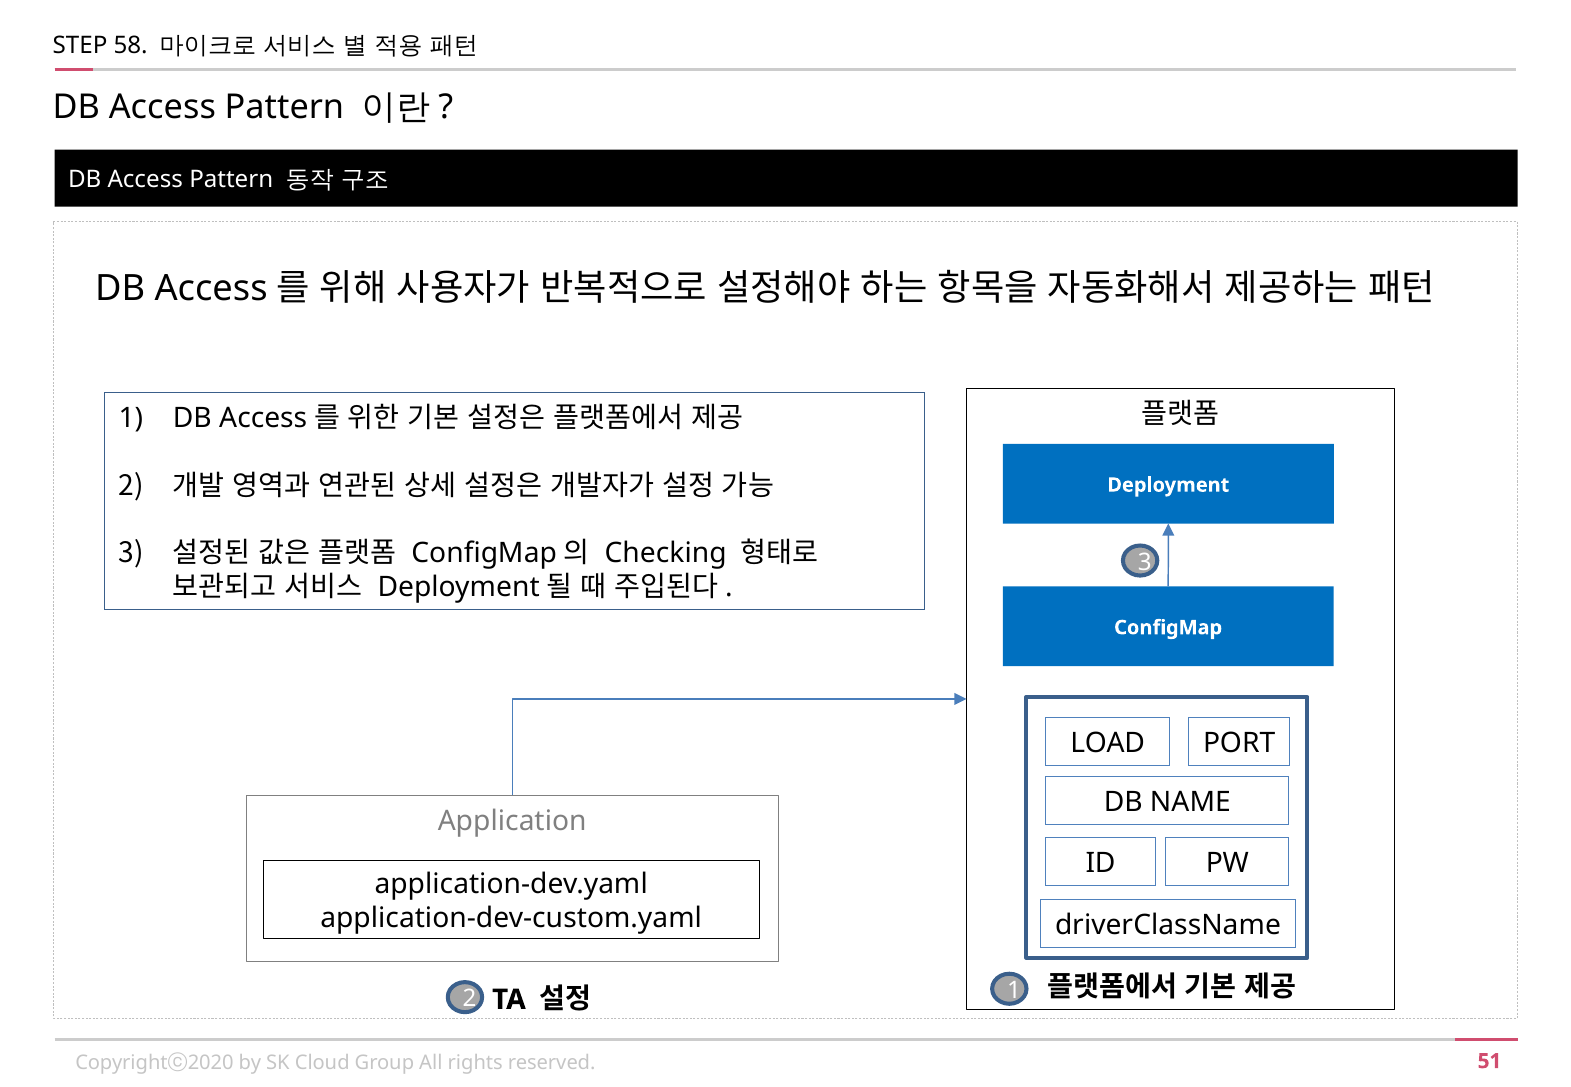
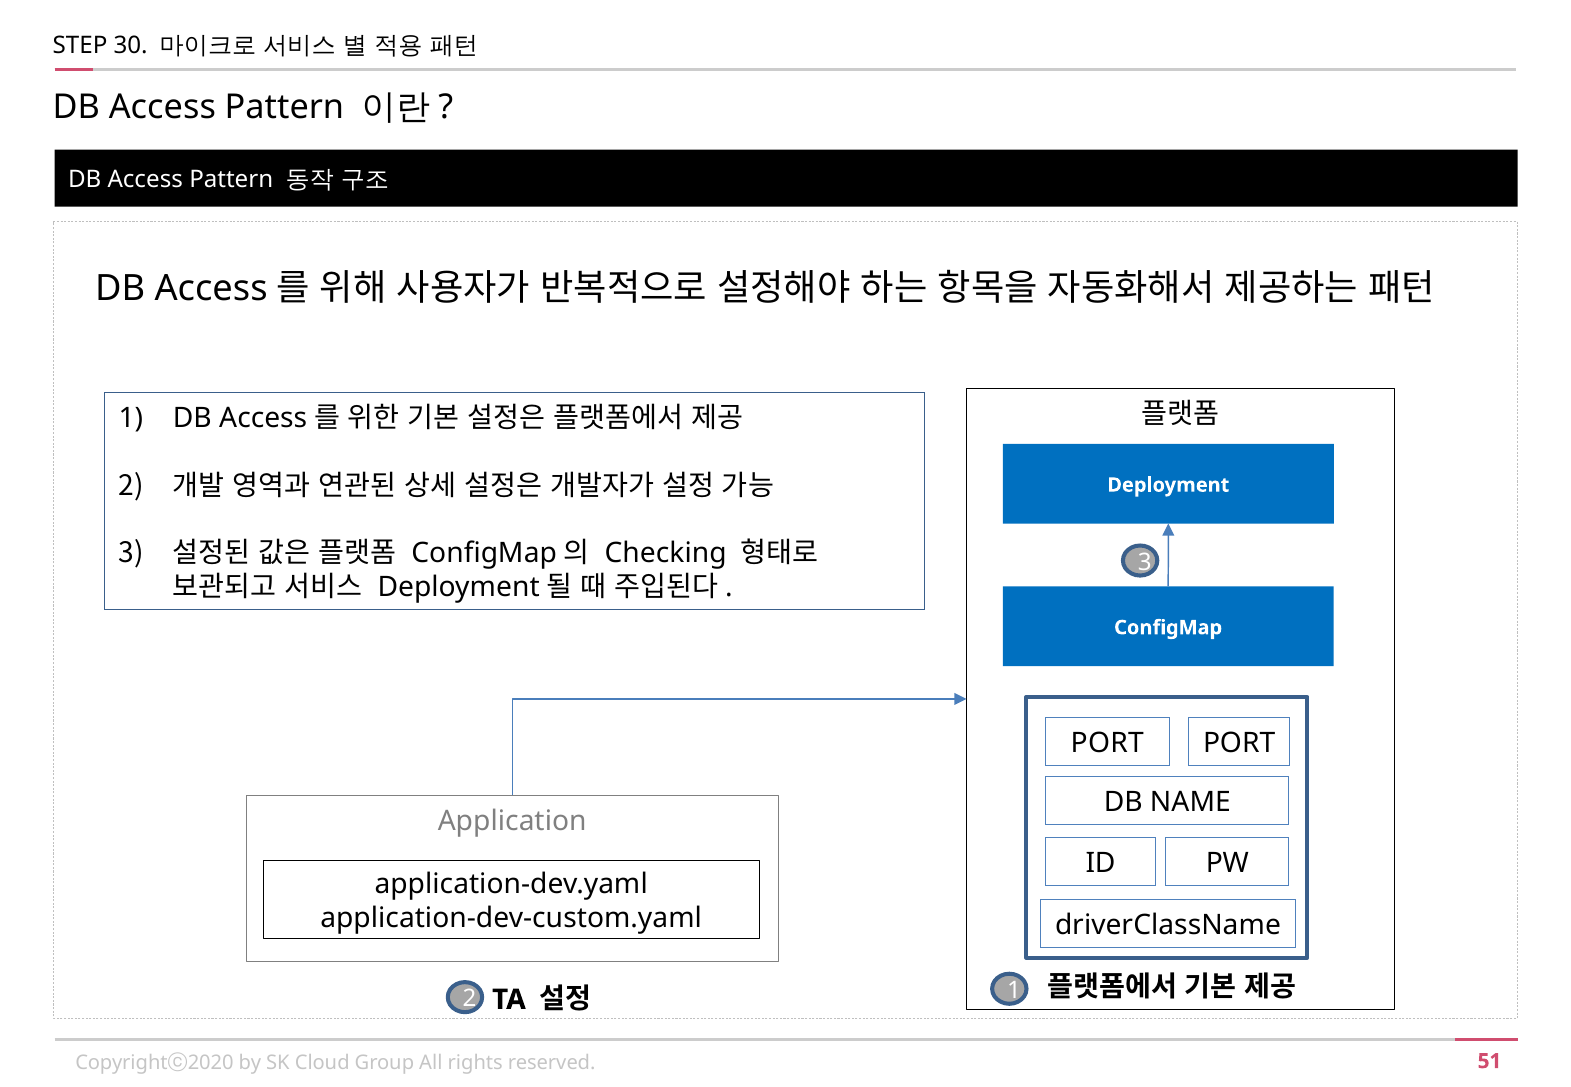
58: 58 -> 30
LOAD at (1108, 744): LOAD -> PORT
